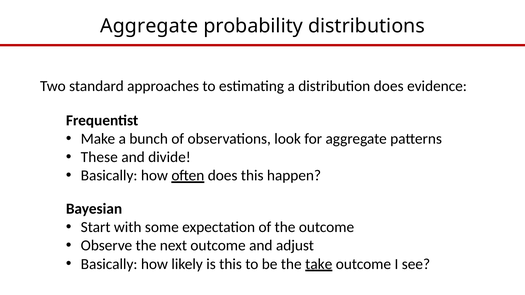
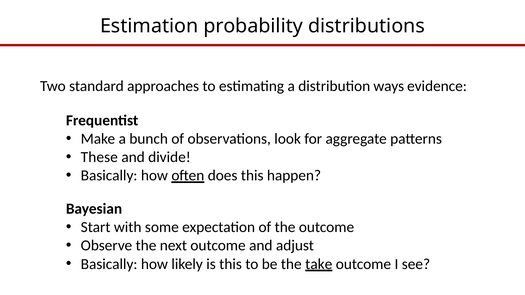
Aggregate at (149, 26): Aggregate -> Estimation
distribution does: does -> ways
